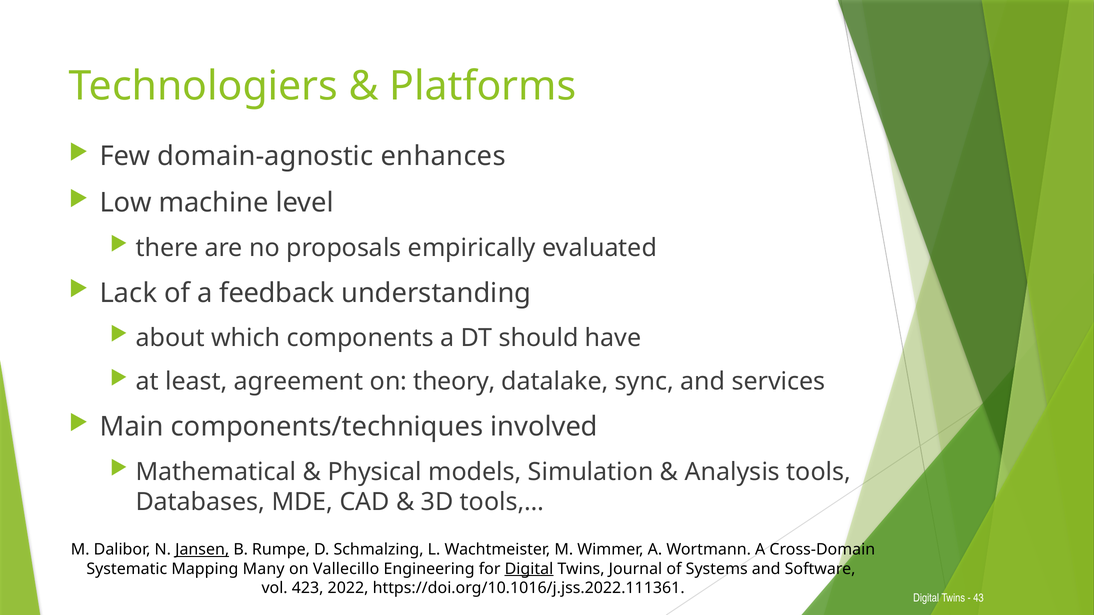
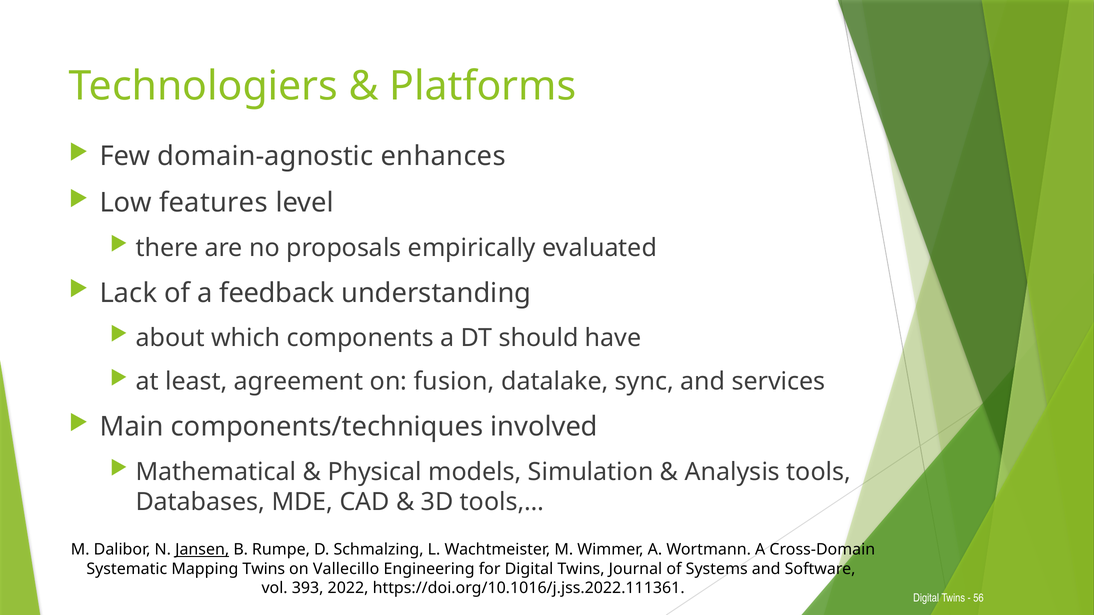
machine: machine -> features
theory: theory -> fusion
Mapping Many: Many -> Twins
Digital at (529, 569) underline: present -> none
423: 423 -> 393
43: 43 -> 56
